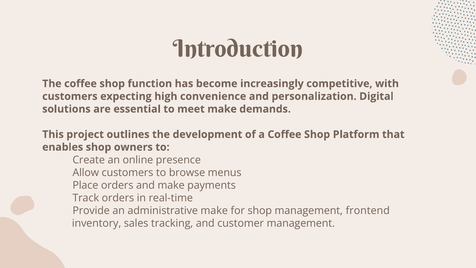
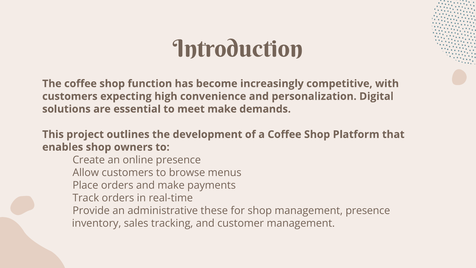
administrative make: make -> these
management frontend: frontend -> presence
